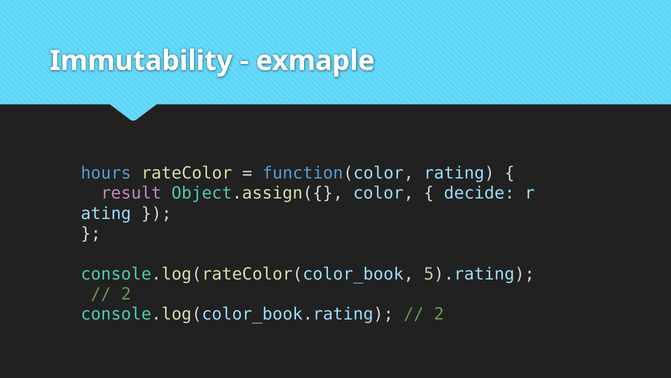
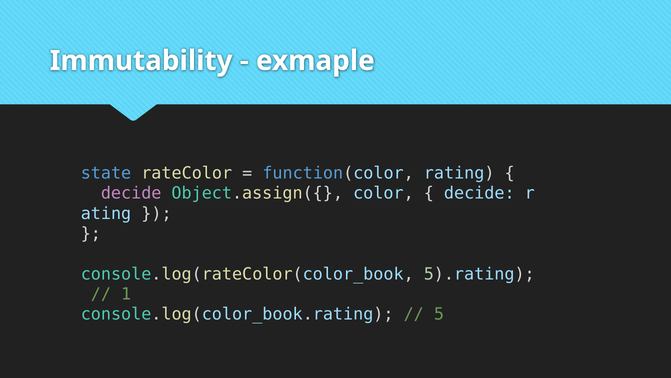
hours: hours -> state
result at (131, 193): result -> decide
2 at (126, 294): 2 -> 1
2 at (439, 314): 2 -> 5
